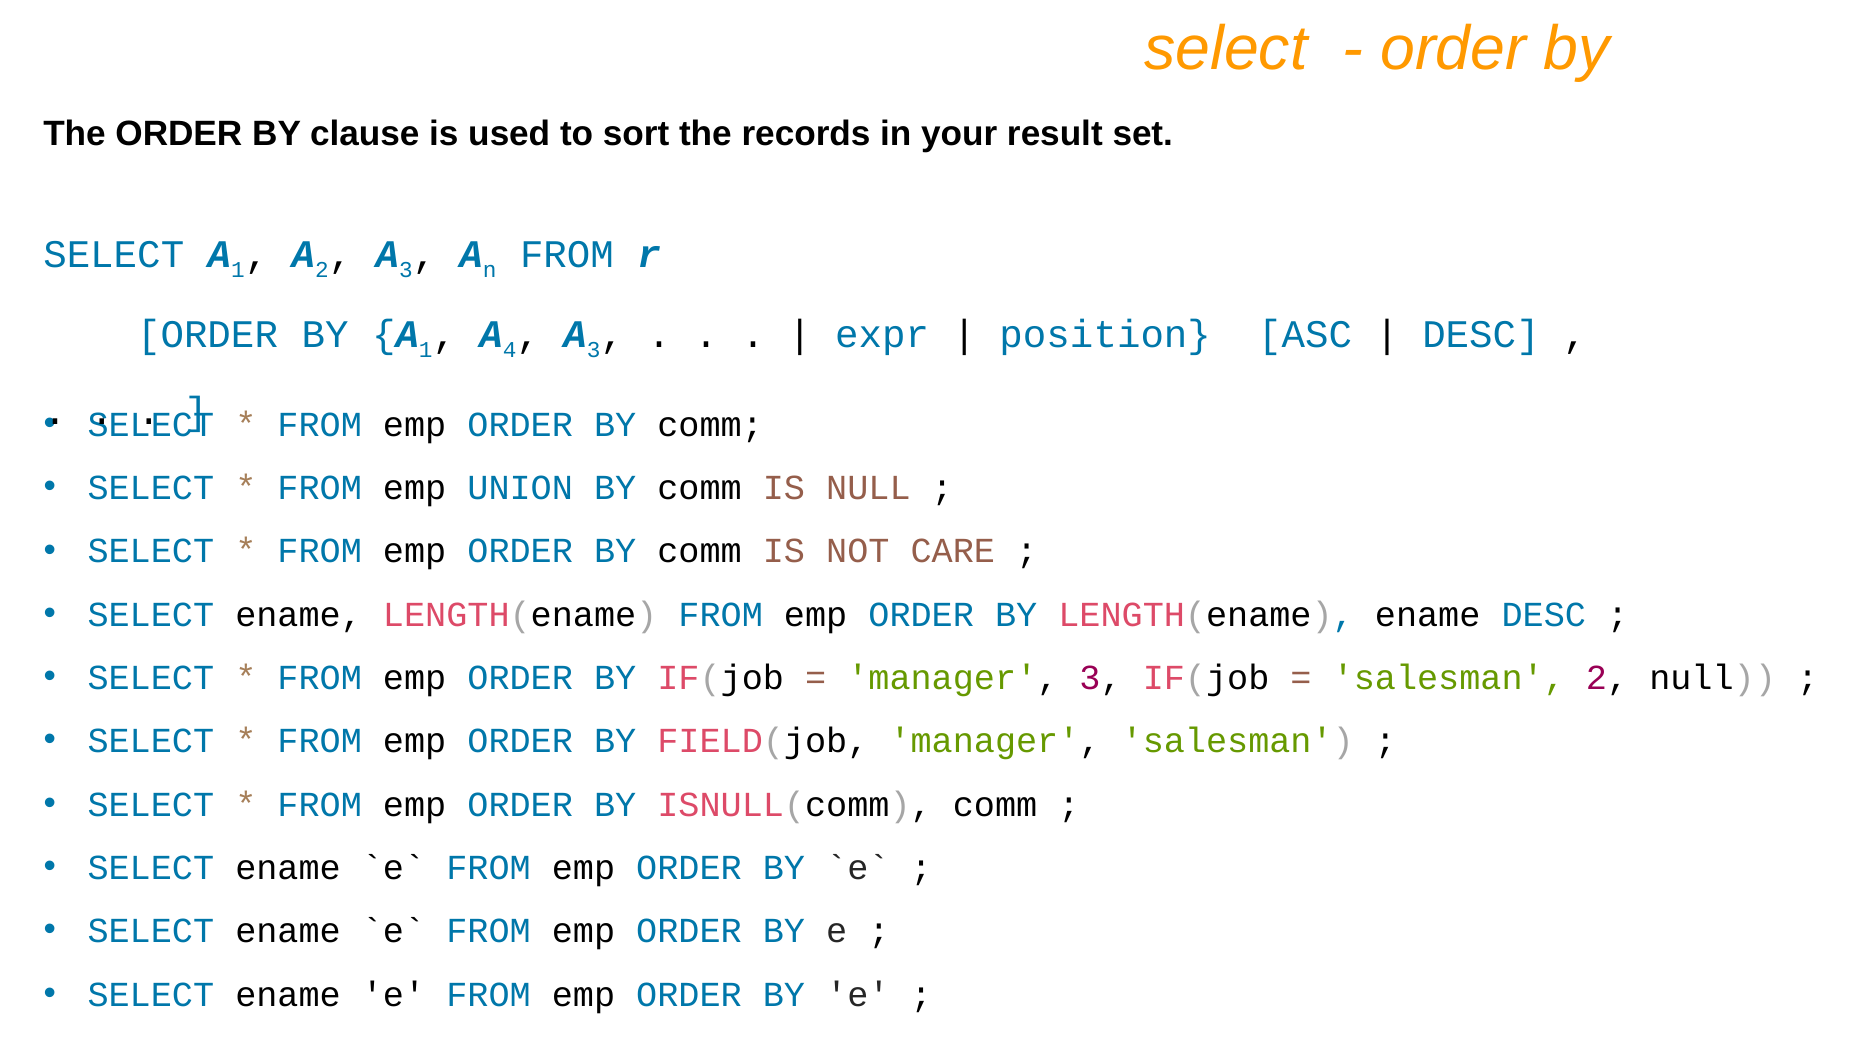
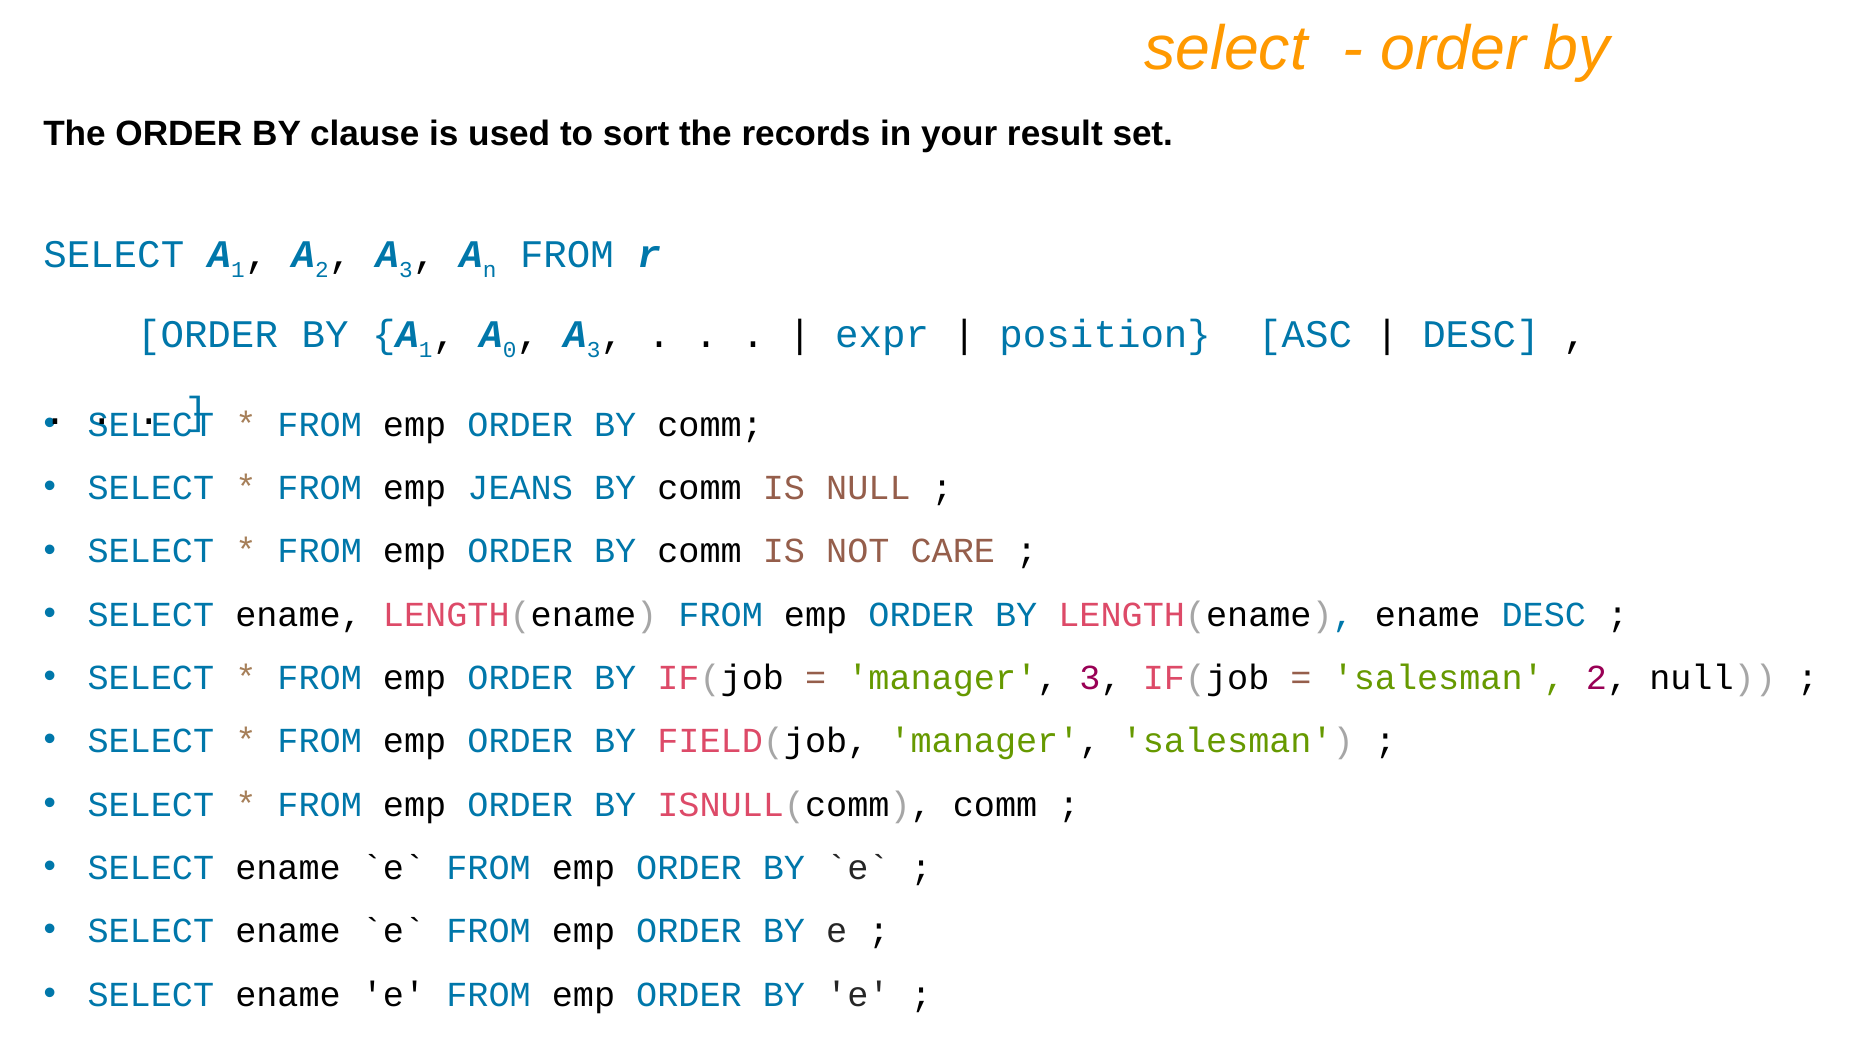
4: 4 -> 0
UNION: UNION -> JEANS
